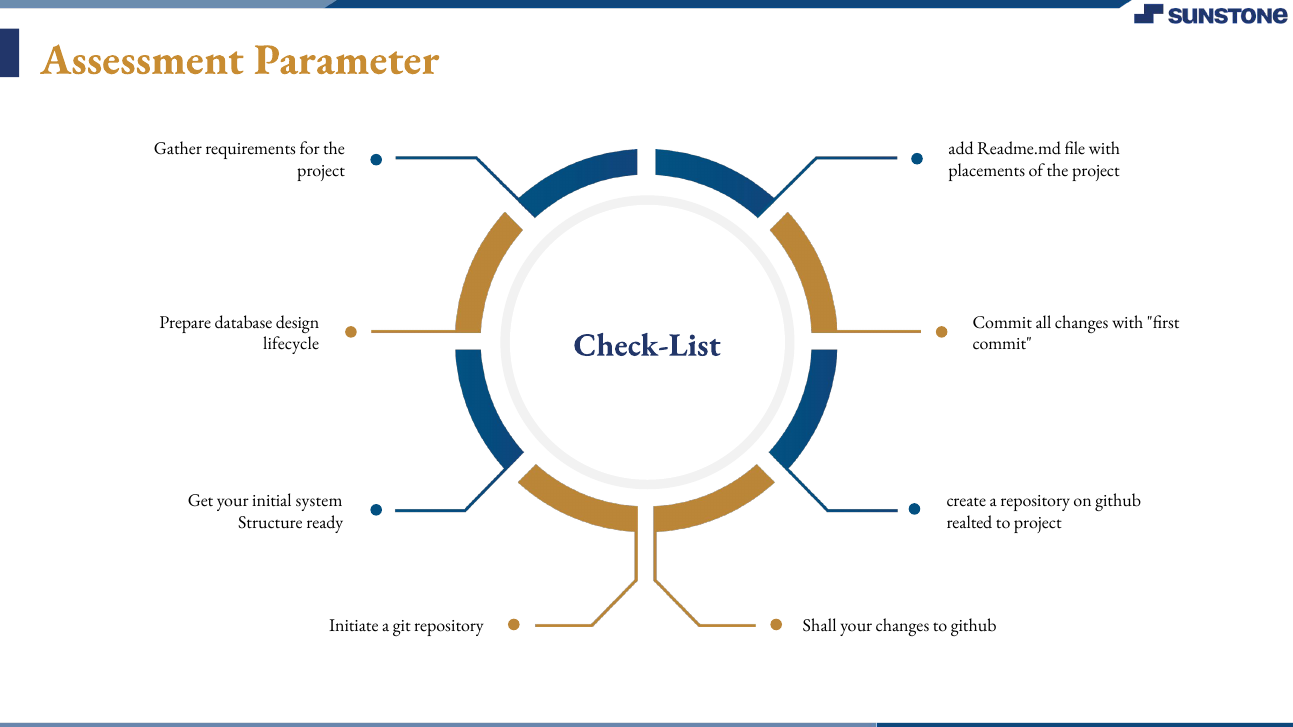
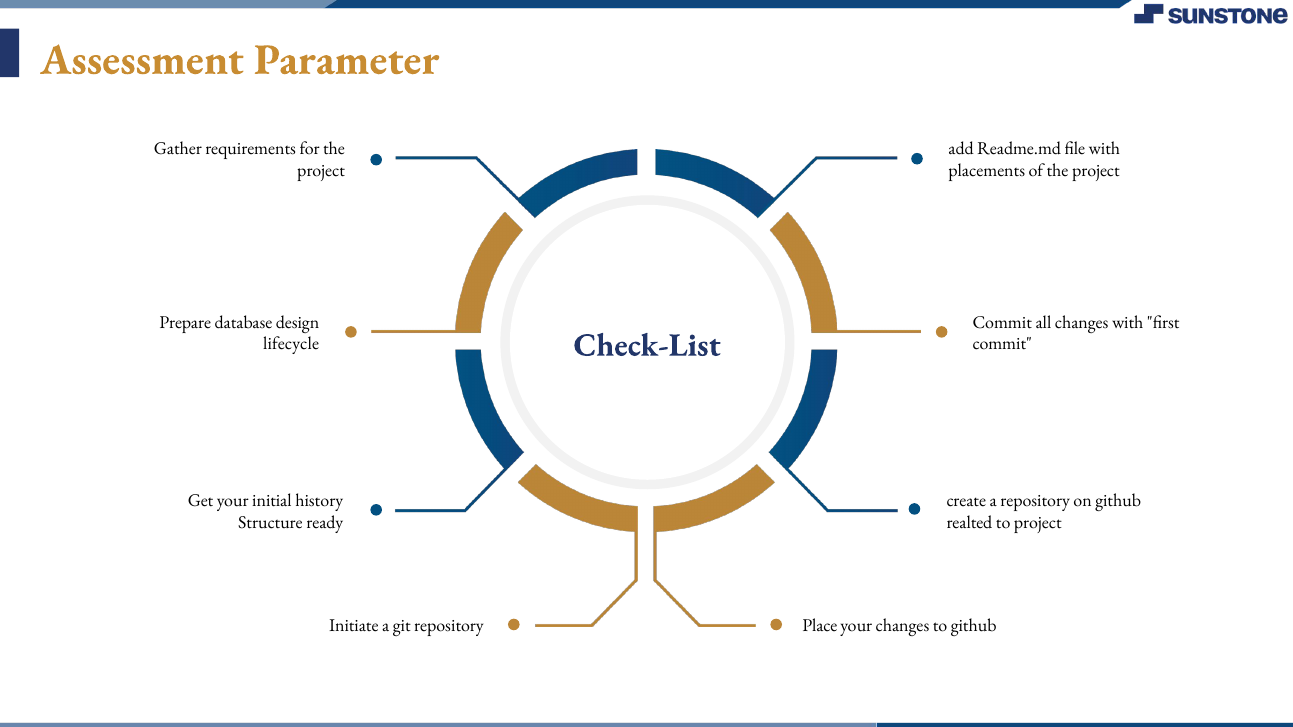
system: system -> history
Shall: Shall -> Place
